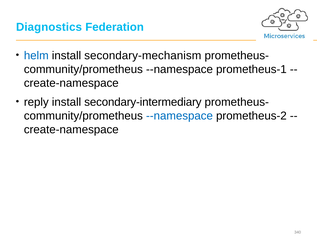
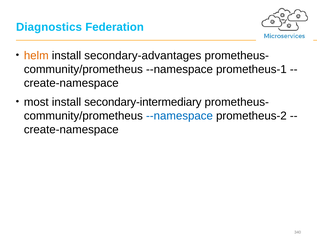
helm colour: blue -> orange
secondary-mechanism: secondary-mechanism -> secondary-advantages
reply: reply -> most
